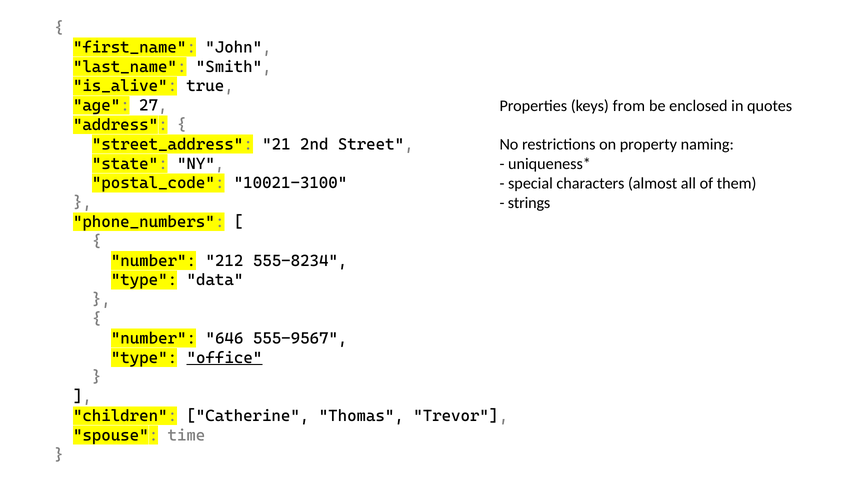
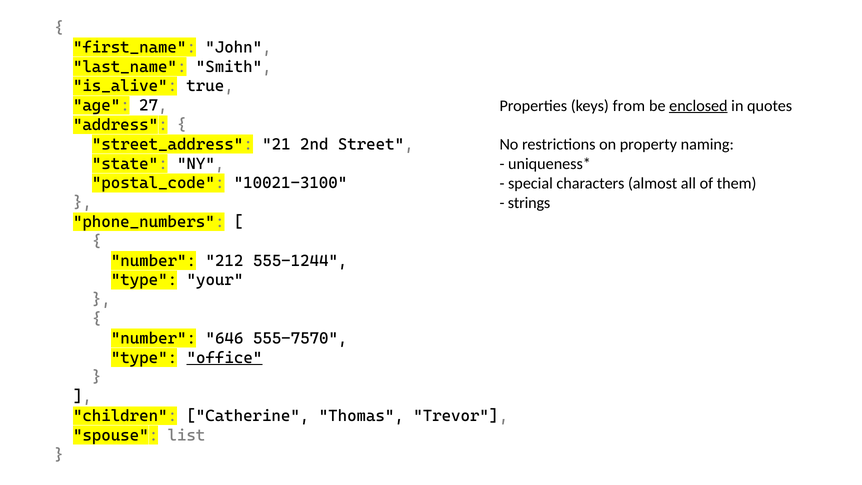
enclosed underline: none -> present
555-8234: 555-8234 -> 555-1244
data: data -> your
555-9567: 555-9567 -> 555-7570
time: time -> list
